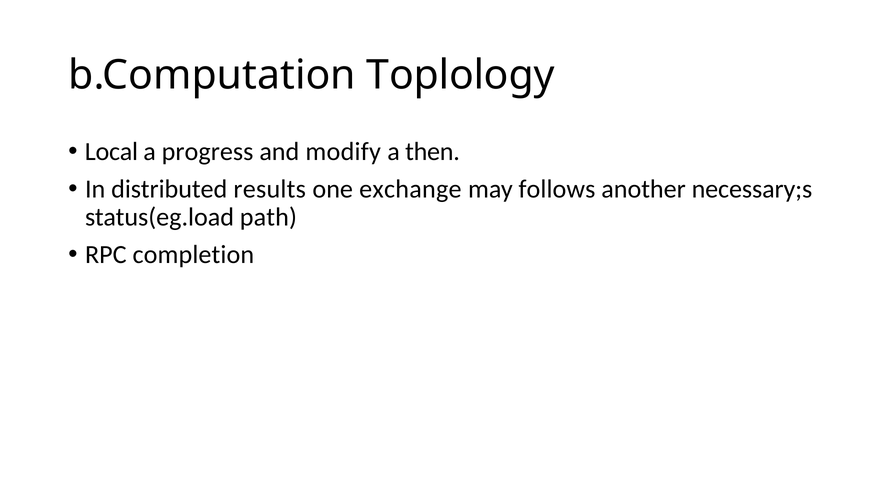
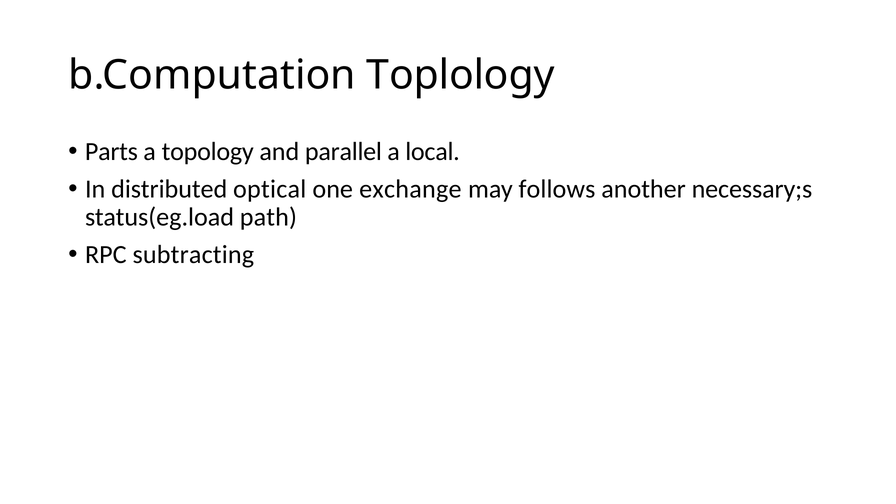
Local: Local -> Parts
progress: progress -> topology
modify: modify -> parallel
then: then -> local
results: results -> optical
completion: completion -> subtracting
